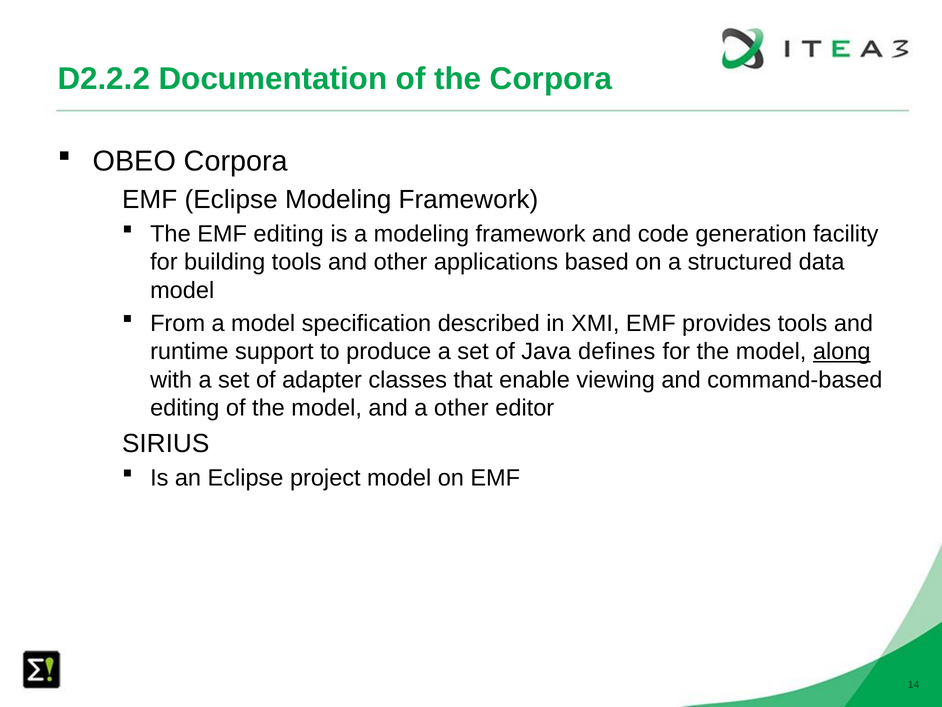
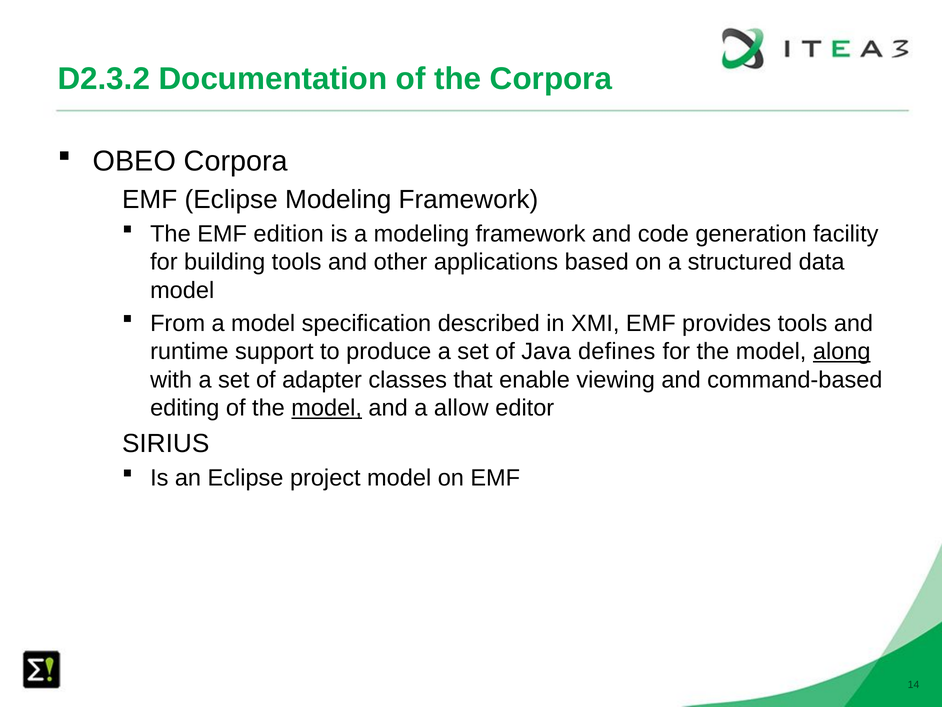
D2.2.2: D2.2.2 -> D2.3.2
EMF editing: editing -> edition
model at (327, 408) underline: none -> present
a other: other -> allow
